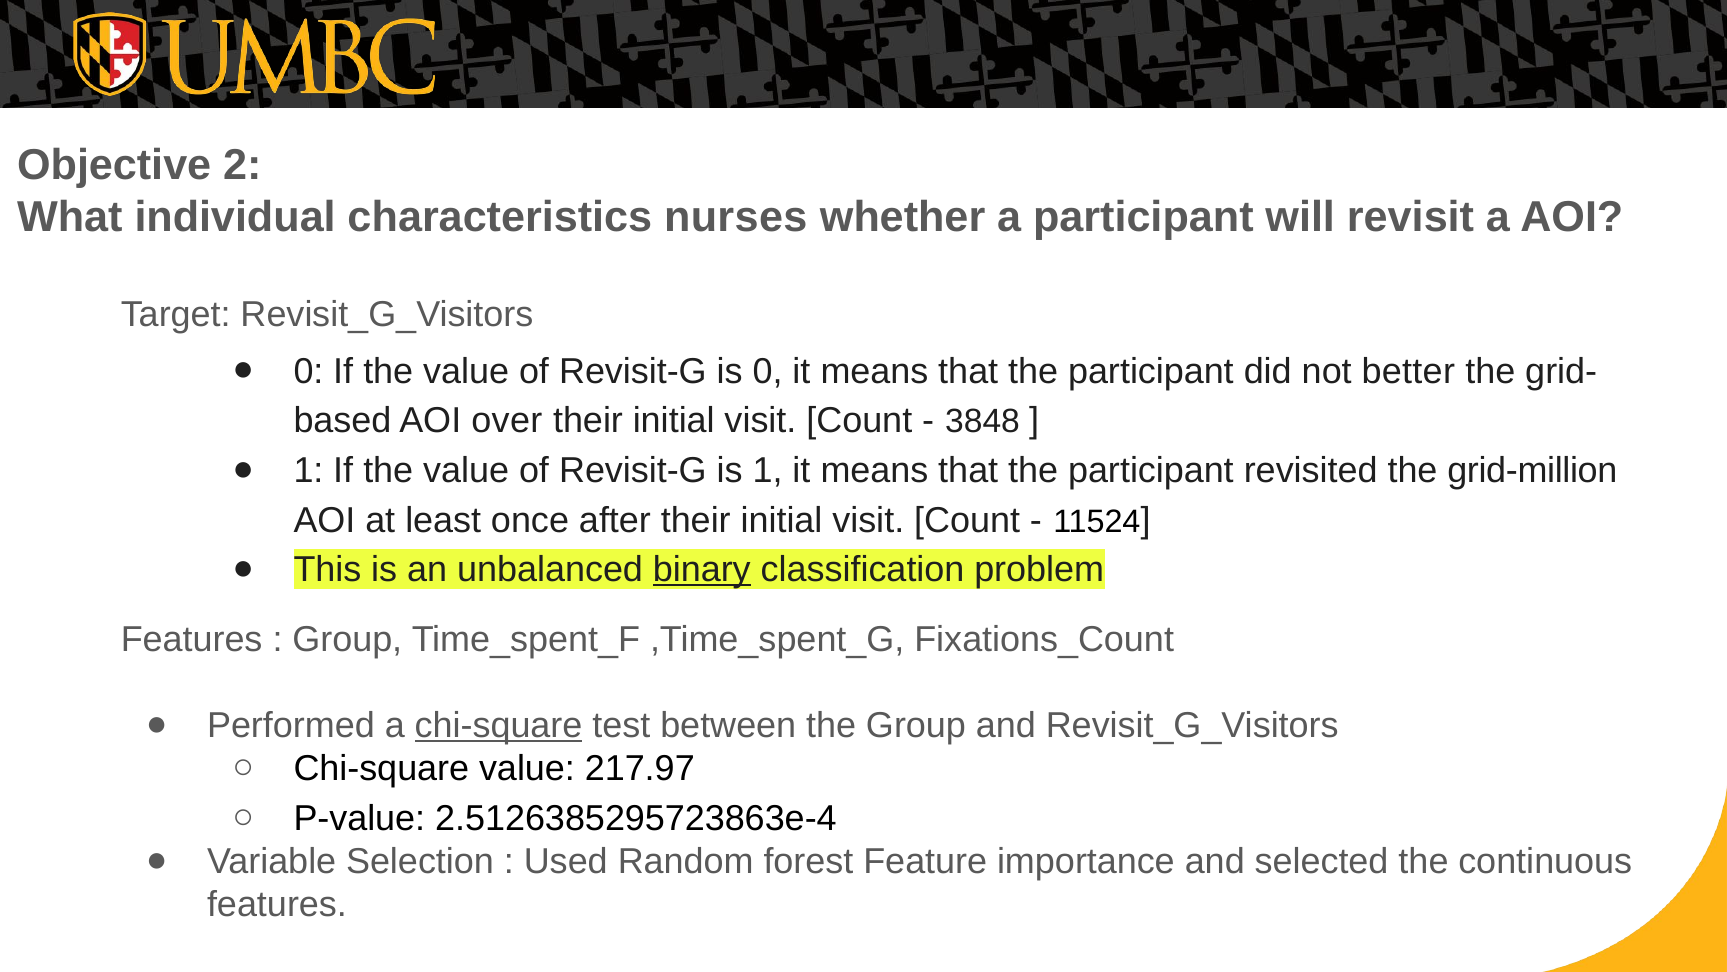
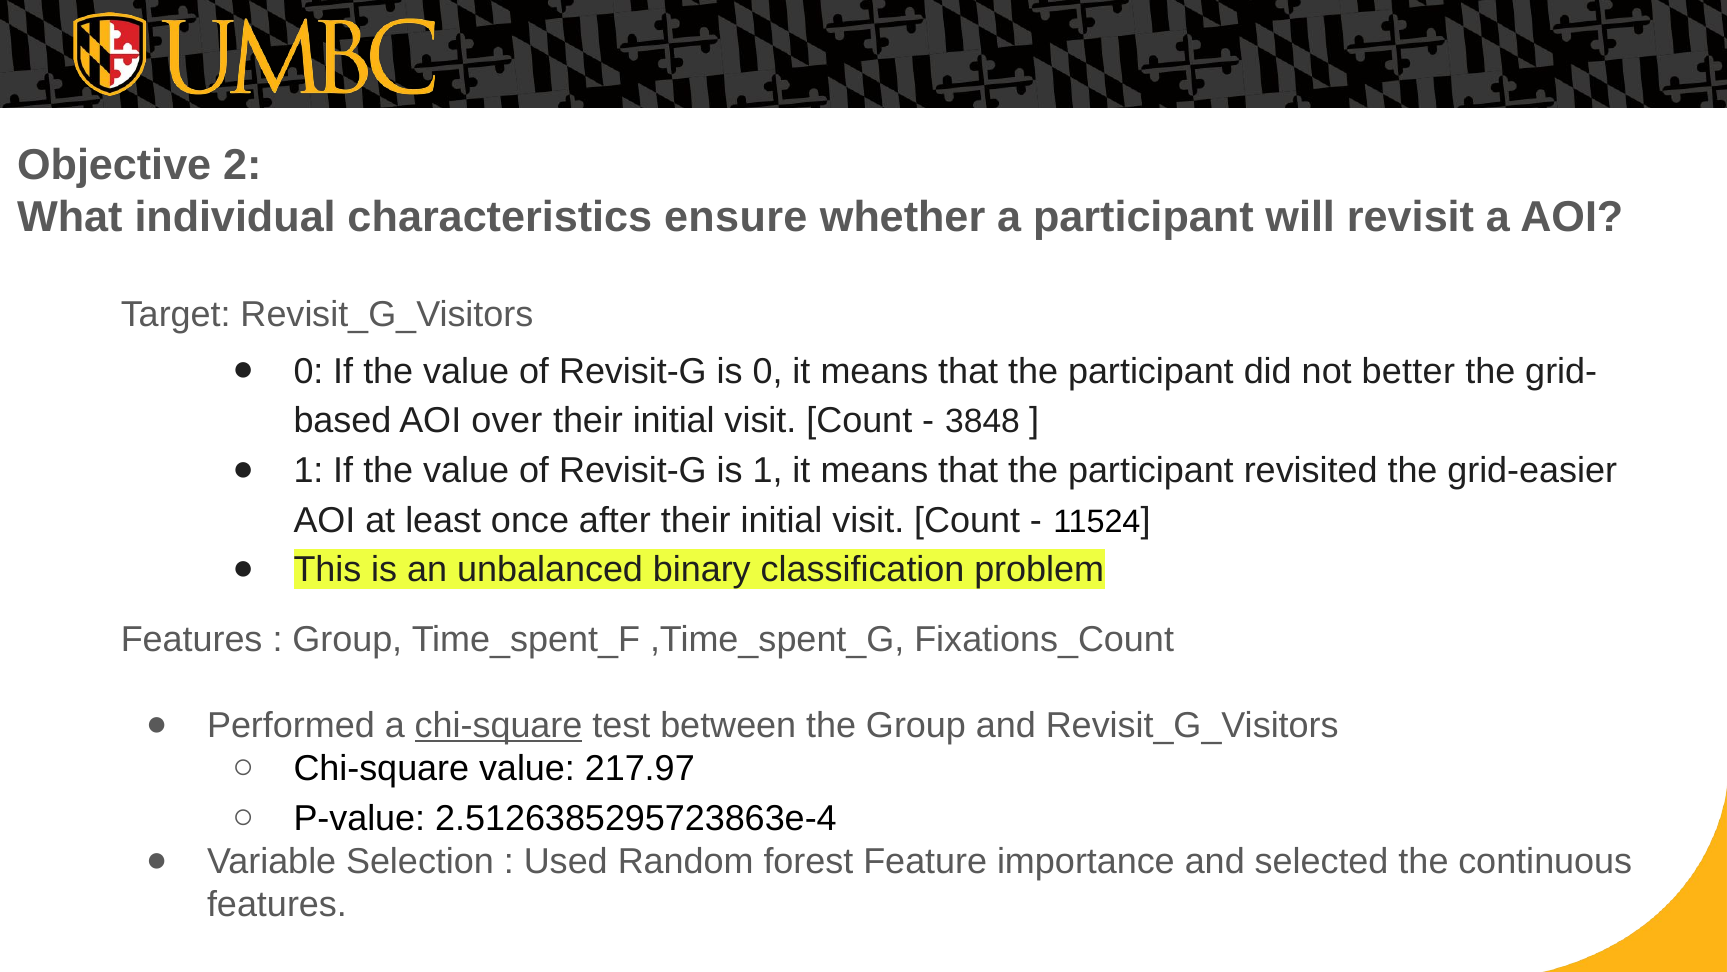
nurses: nurses -> ensure
grid-million: grid-million -> grid-easier
binary underline: present -> none
